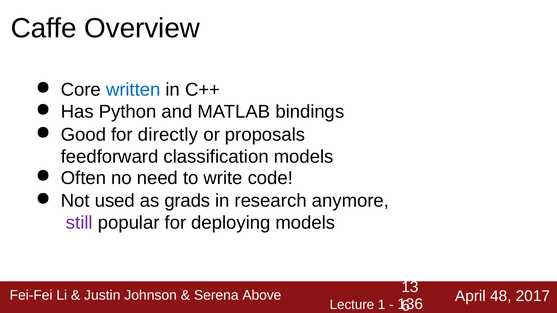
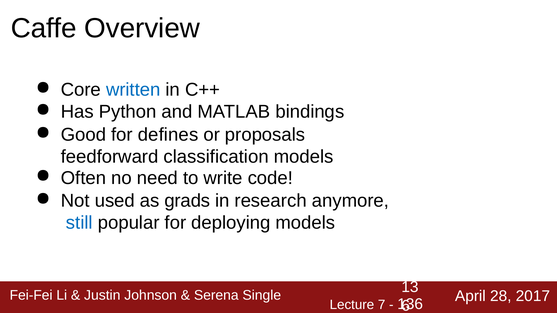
directly: directly -> defines
still colour: purple -> blue
48: 48 -> 28
Above: Above -> Single
1: 1 -> 7
